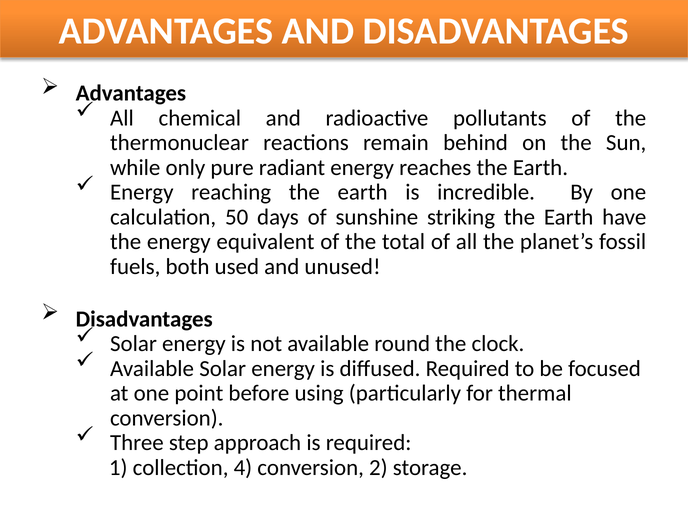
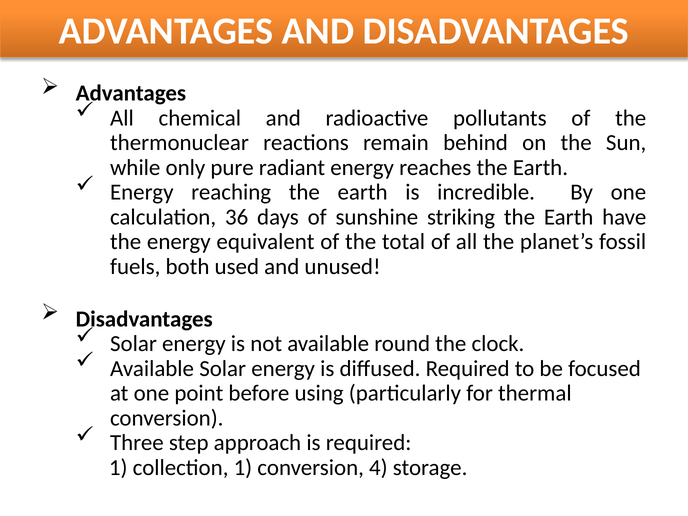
50: 50 -> 36
collection 4: 4 -> 1
2: 2 -> 4
